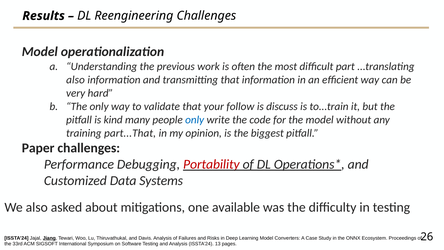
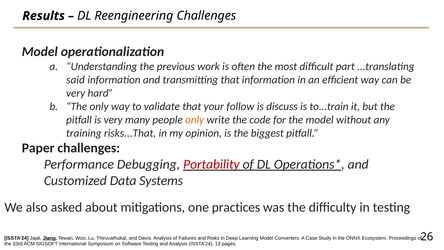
also at (76, 80): also -> said
is kind: kind -> very
only at (195, 120) colour: blue -> orange
part...That: part...That -> risks...That
available: available -> practices
